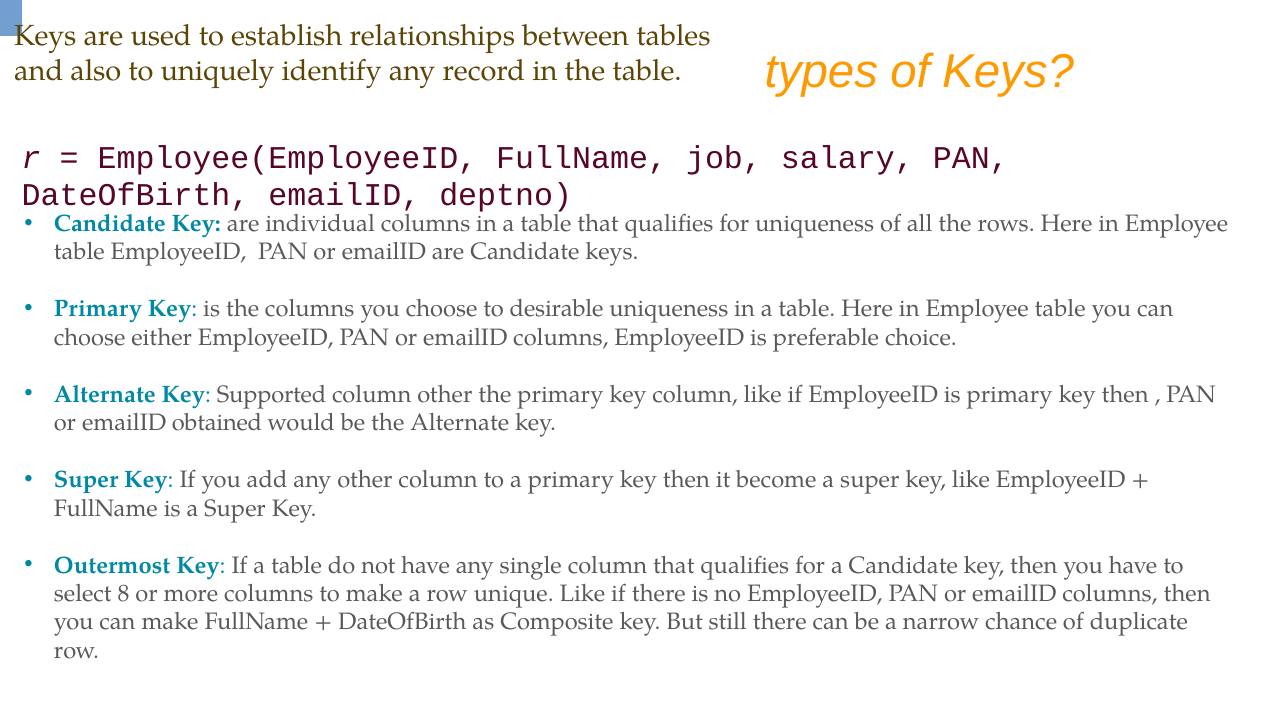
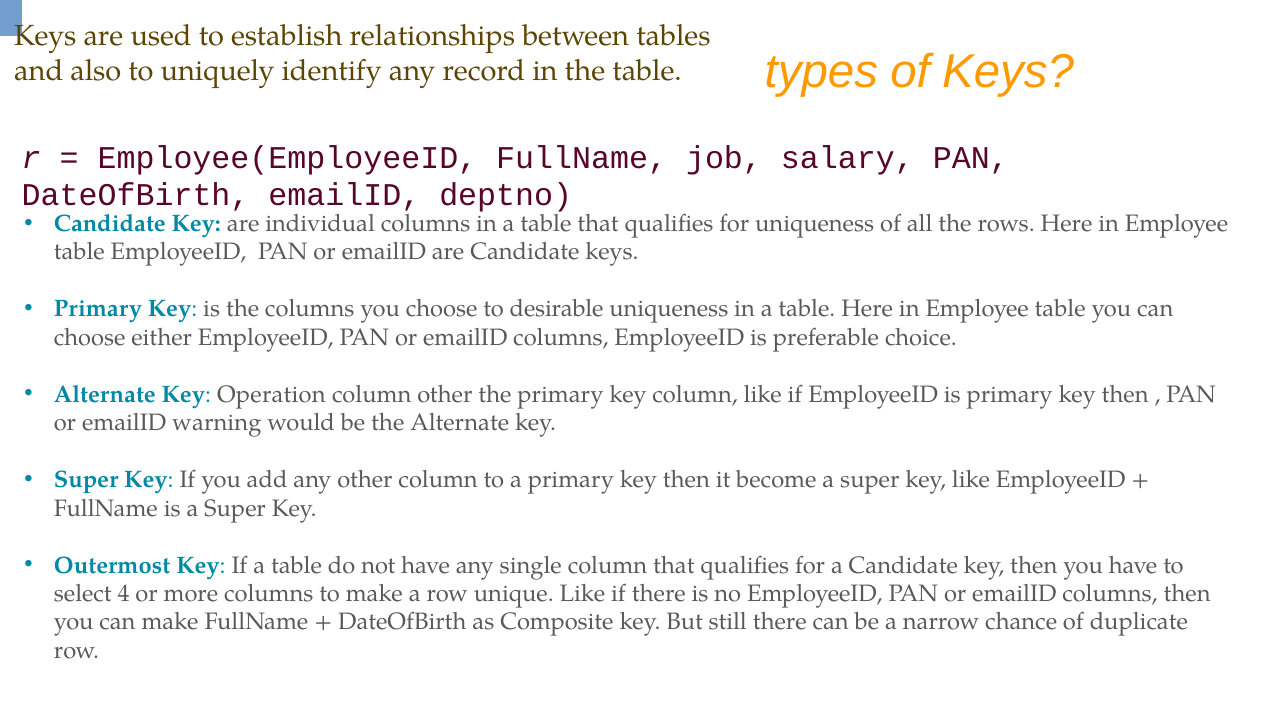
Supported: Supported -> Operation
obtained: obtained -> warning
8: 8 -> 4
